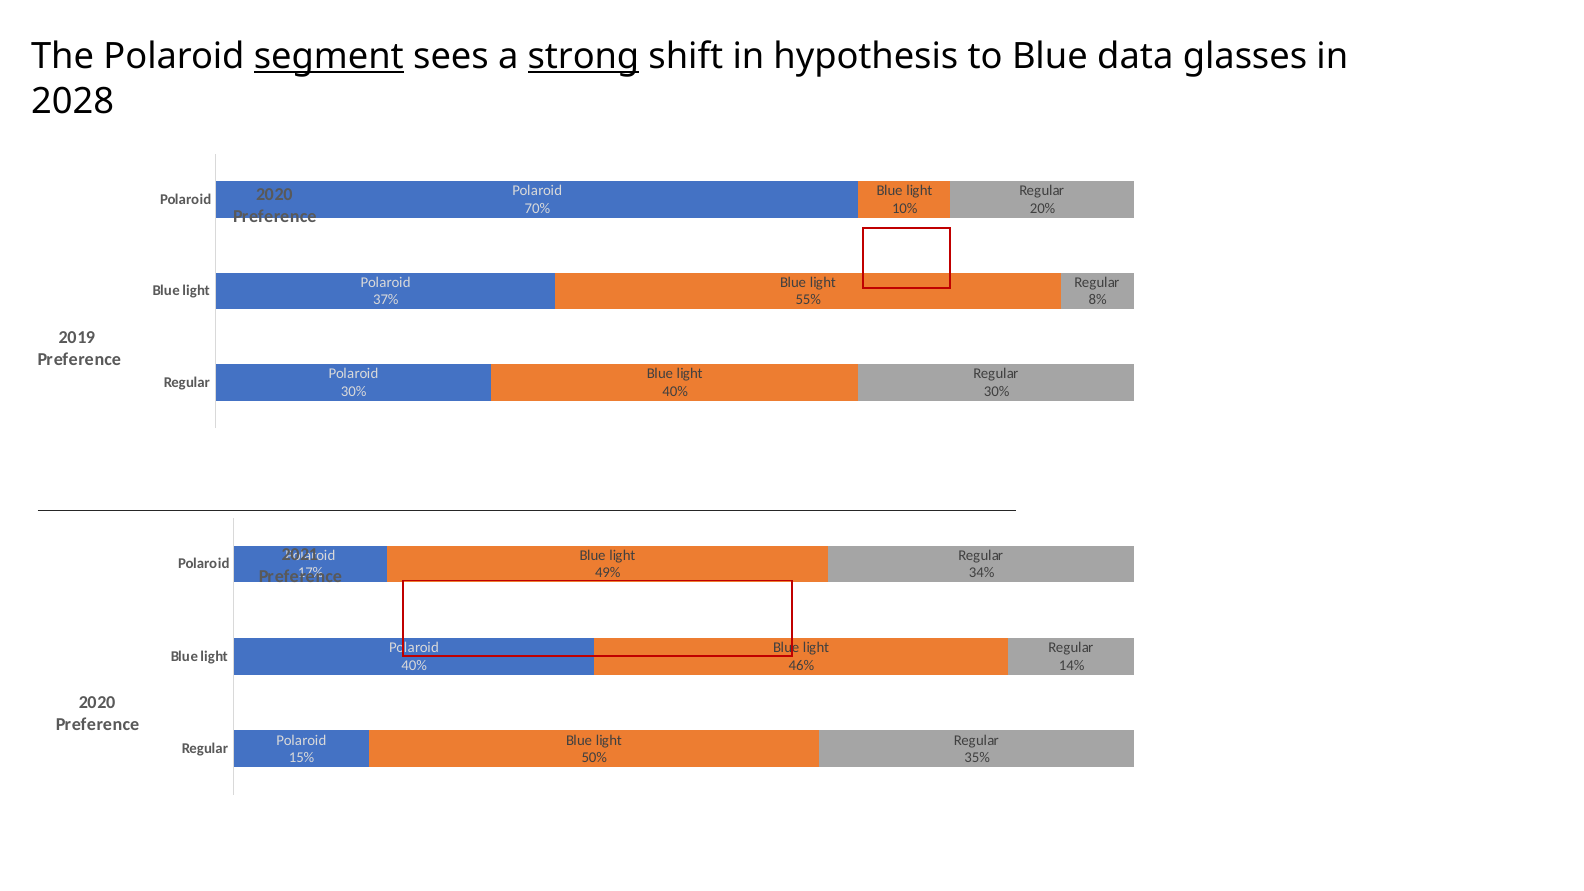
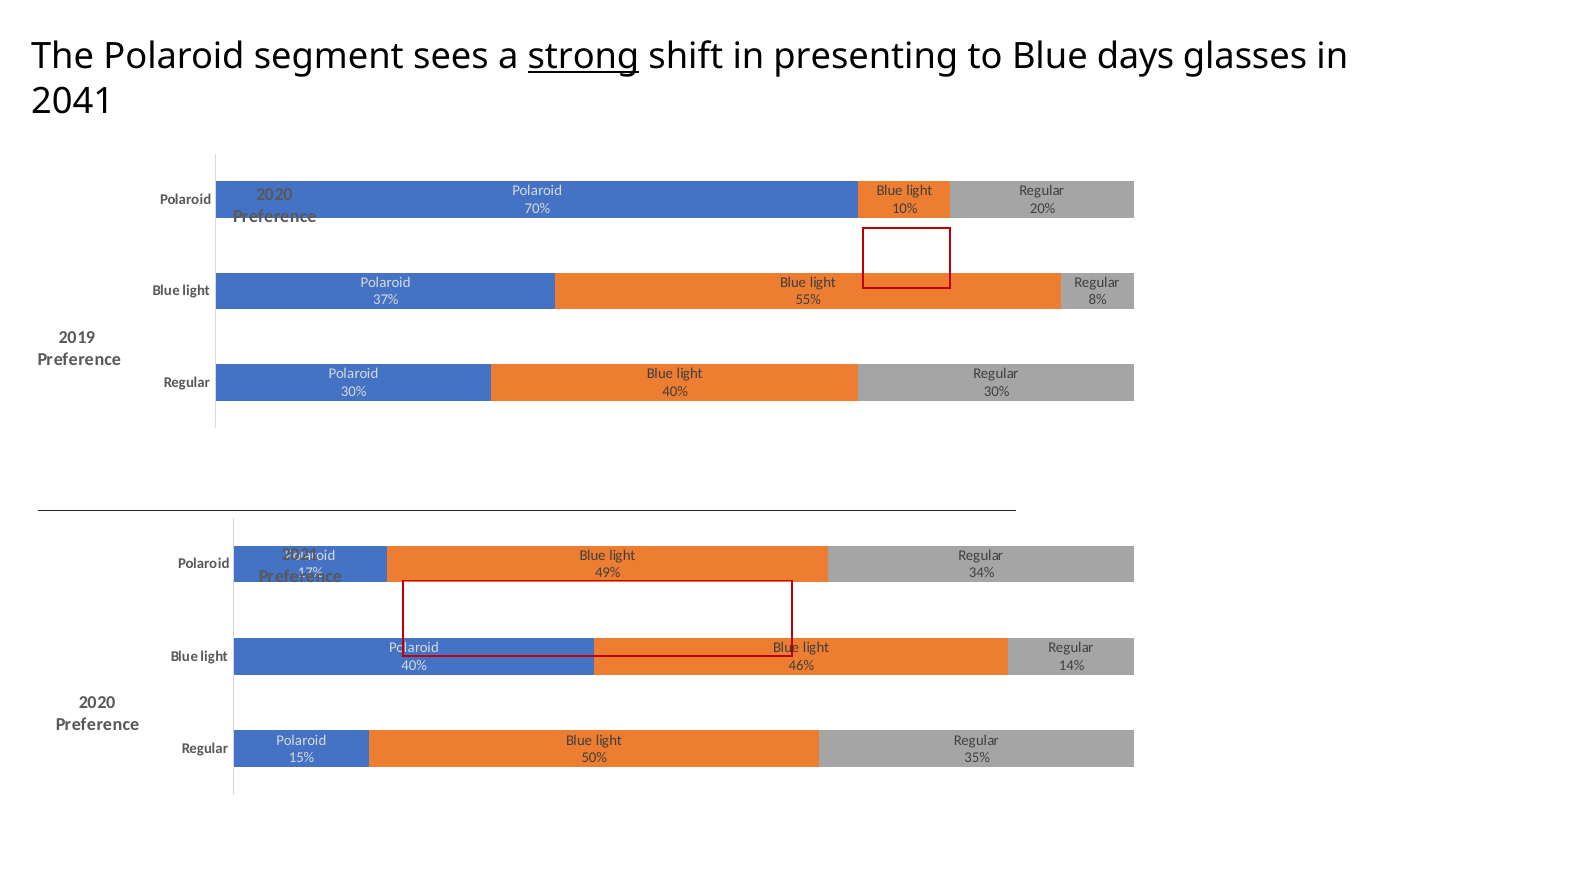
segment underline: present -> none
hypothesis: hypothesis -> presenting
data: data -> days
2028: 2028 -> 2041
